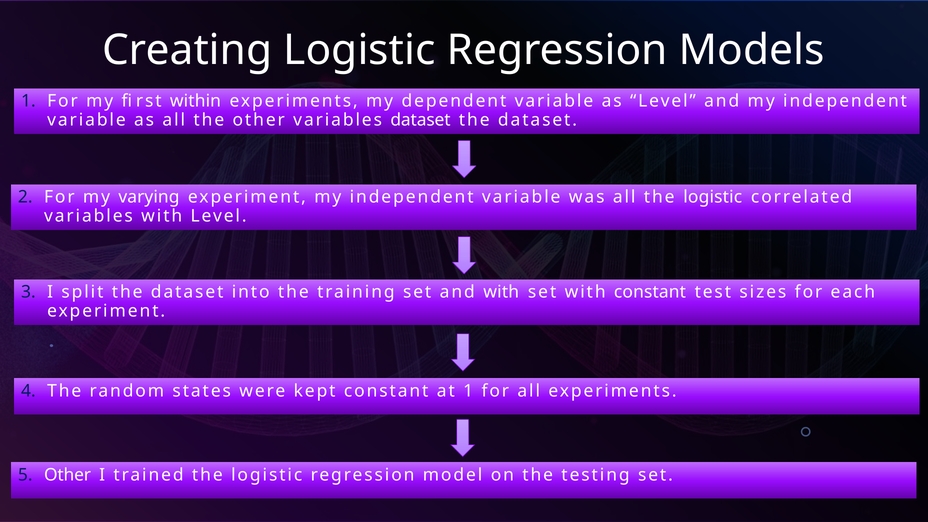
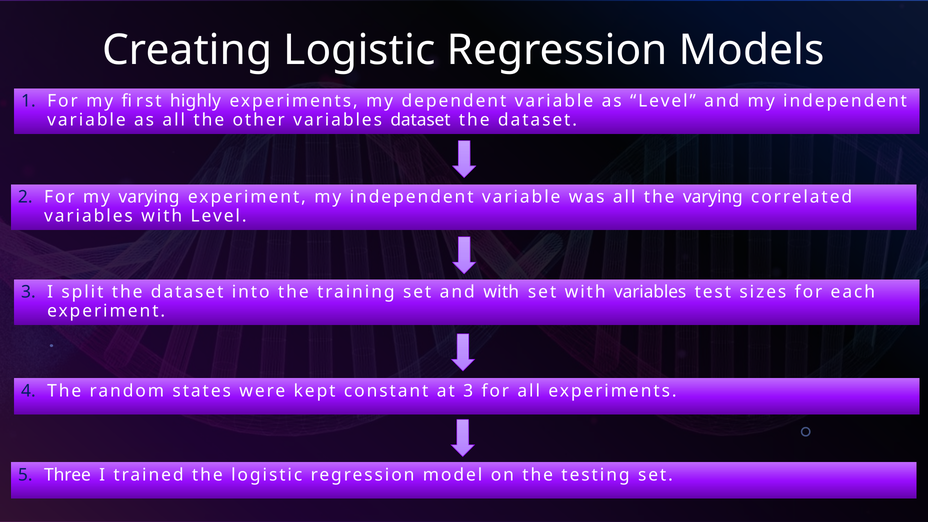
within: within -> highly
all the logistic: logistic -> varying
with constant: constant -> variables
at 1: 1 -> 3
Other at (67, 475): Other -> Three
